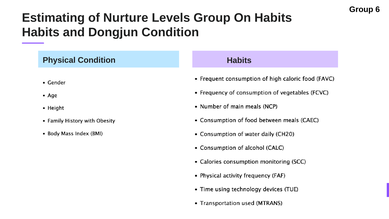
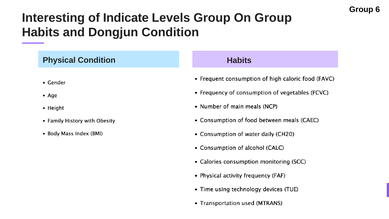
Estimating: Estimating -> Interesting
Nurture: Nurture -> Indicate
On Habits: Habits -> Group
